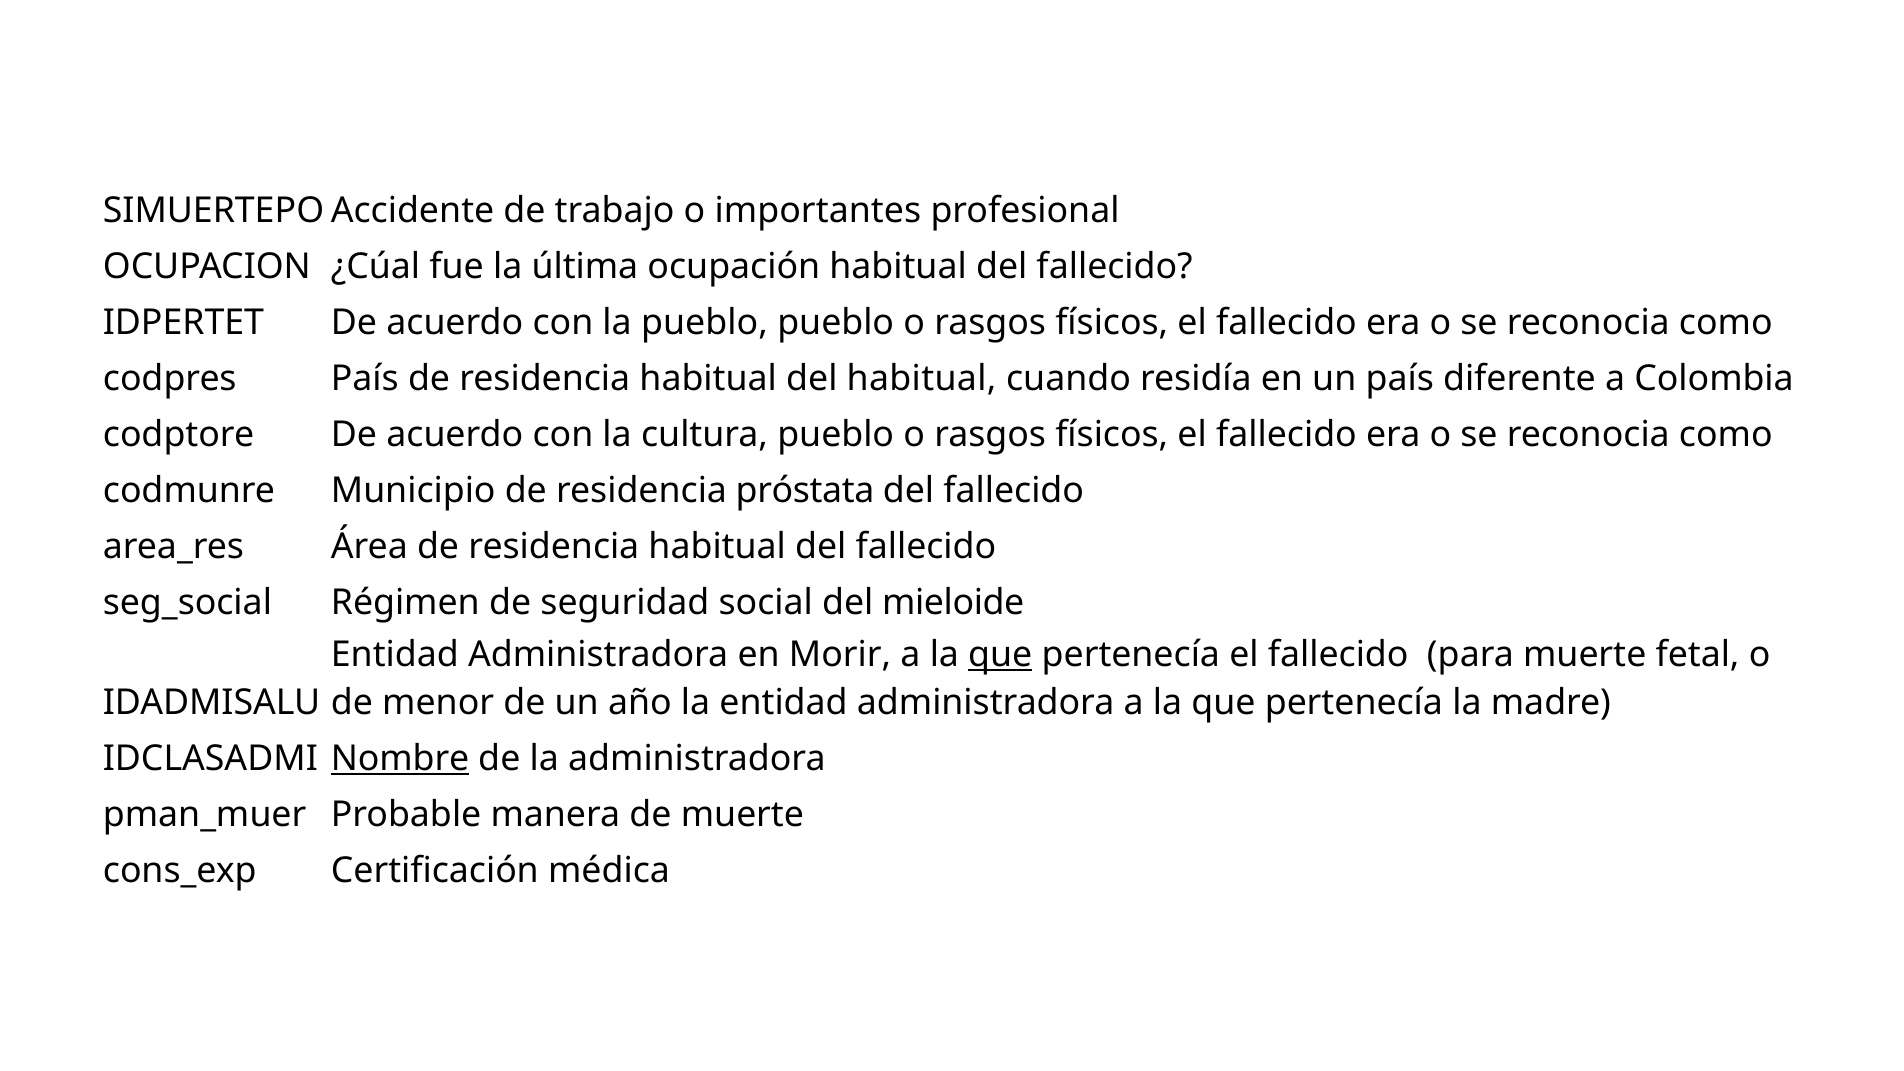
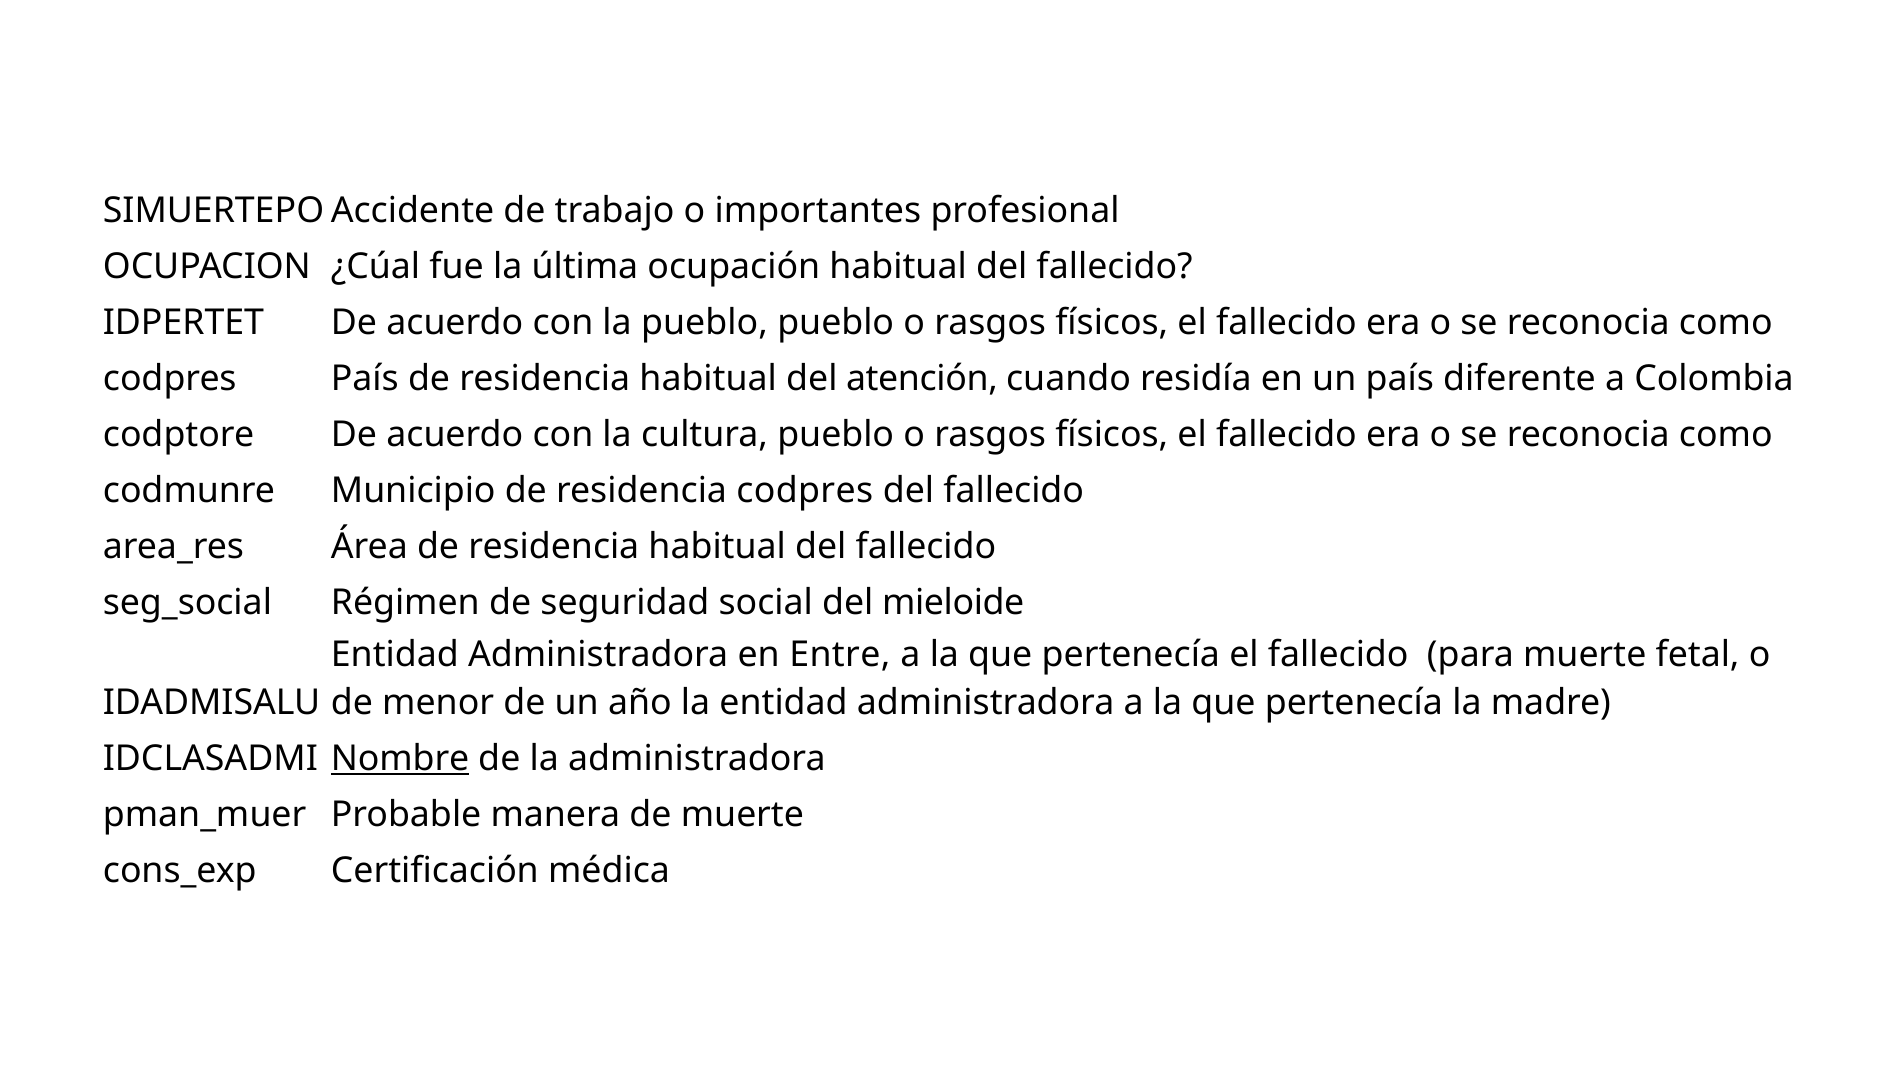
del habitual: habitual -> atención
residencia próstata: próstata -> codpres
Morir: Morir -> Entre
que at (1000, 654) underline: present -> none
